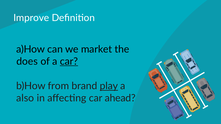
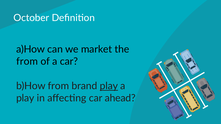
Improve: Improve -> October
does at (27, 62): does -> from
car at (69, 62) underline: present -> none
also at (25, 98): also -> play
